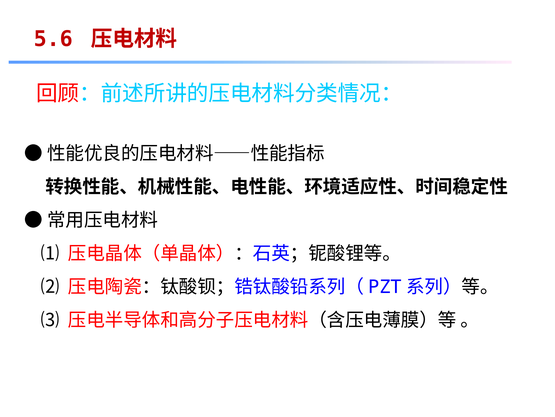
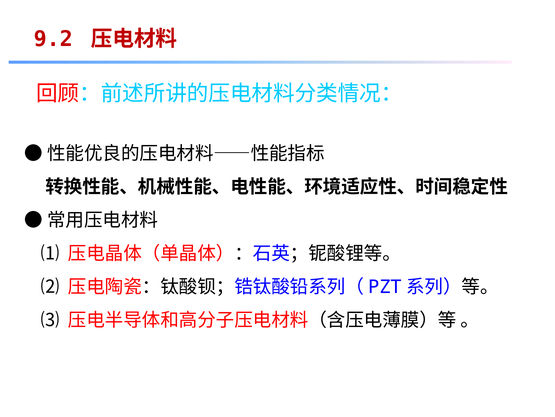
5.6: 5.6 -> 9.2
